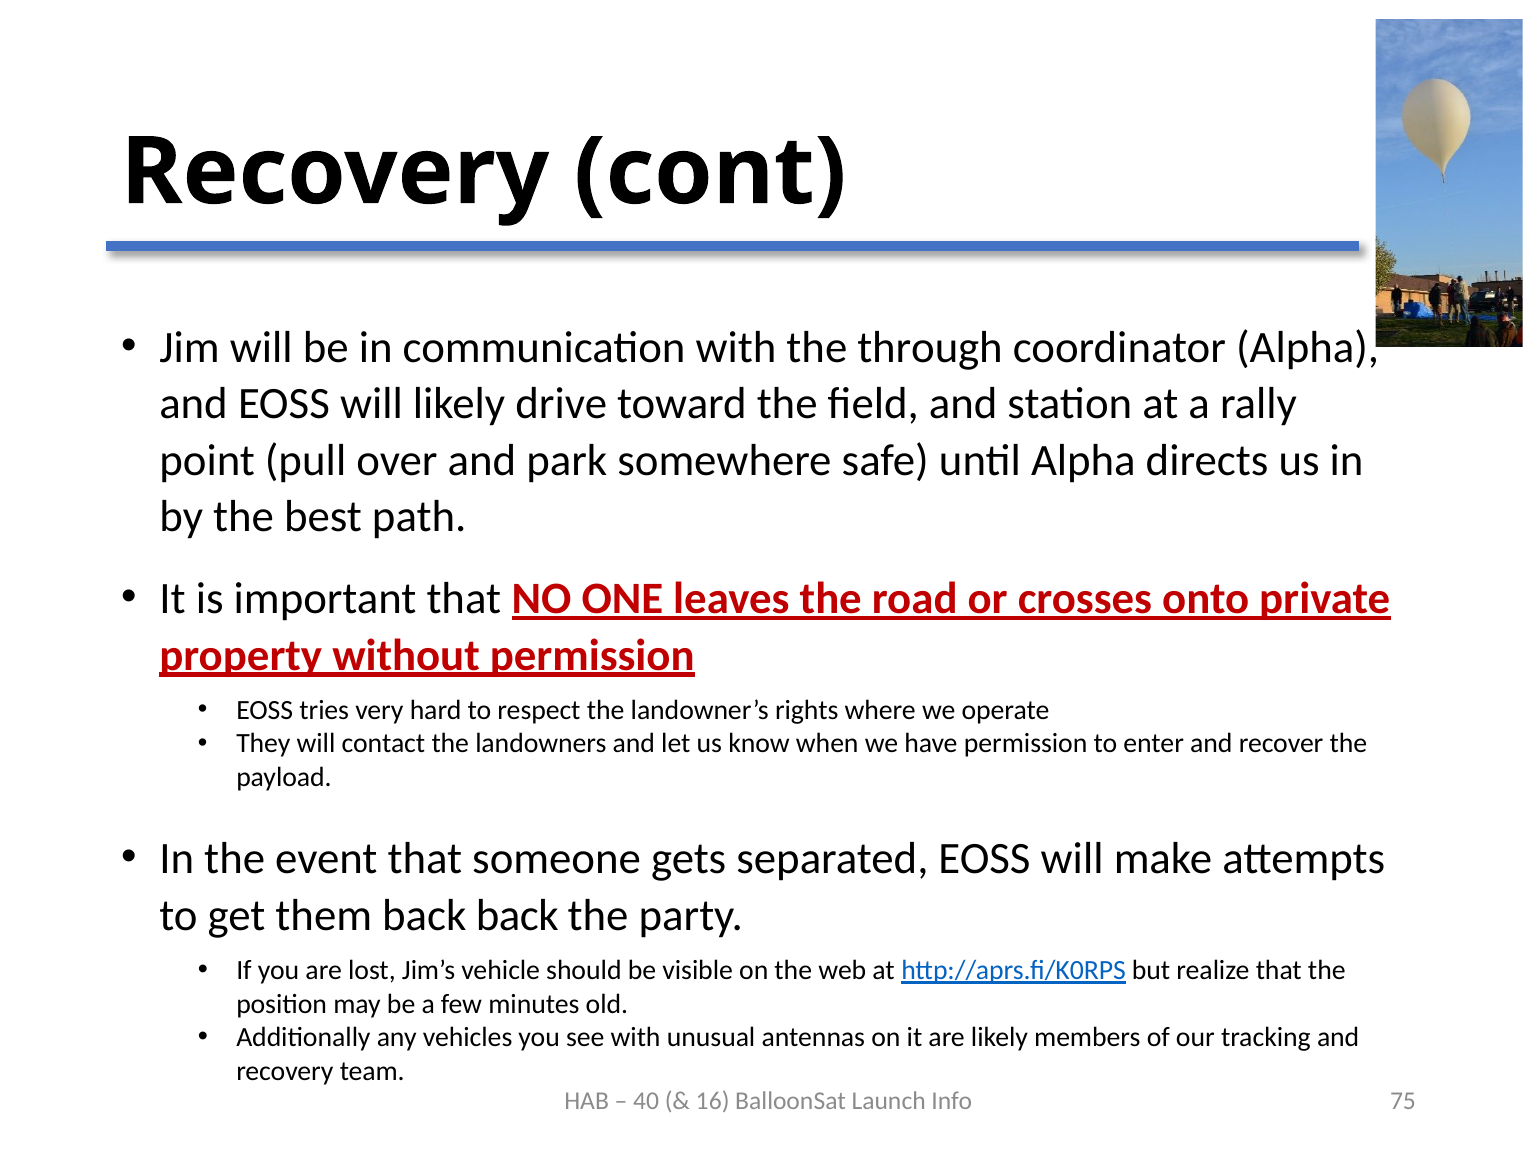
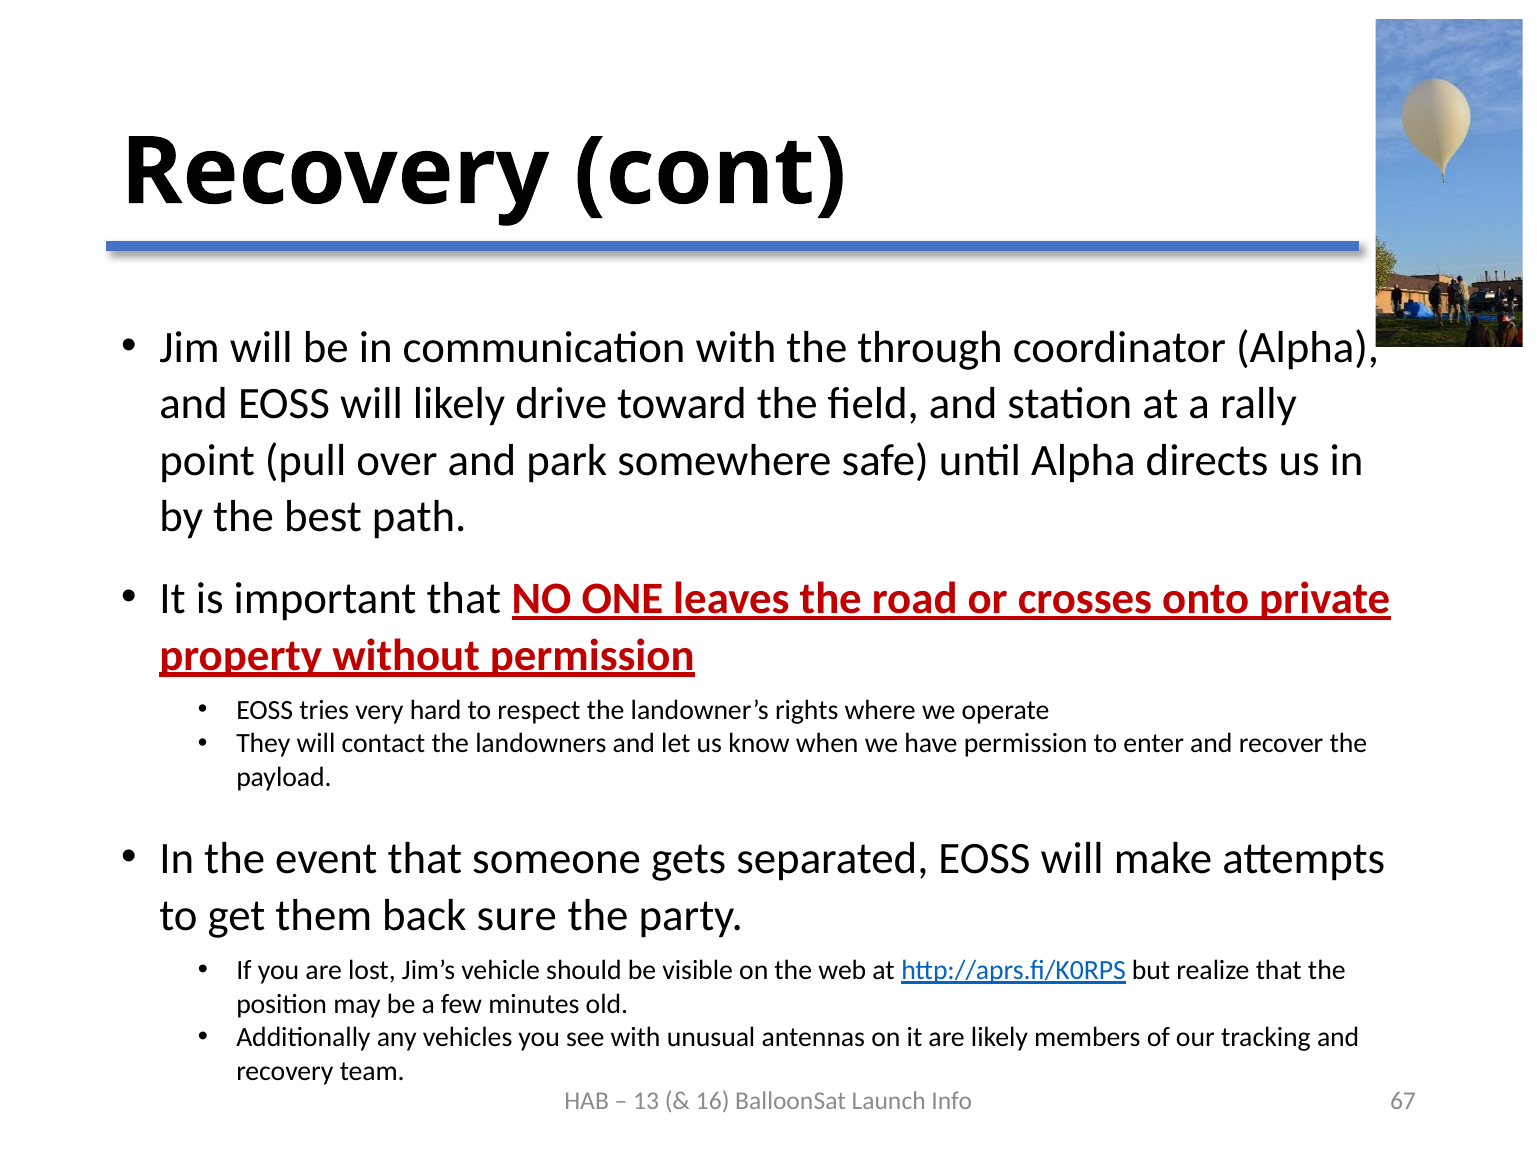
back back: back -> sure
40: 40 -> 13
75: 75 -> 67
